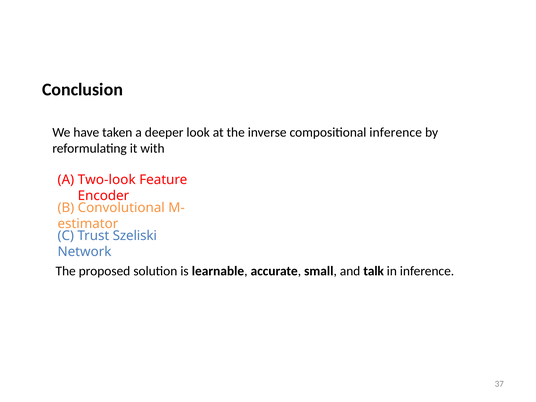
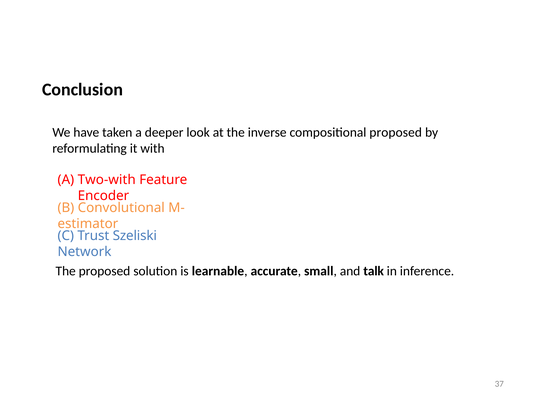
compositional inference: inference -> proposed
Two-look: Two-look -> Two-with
